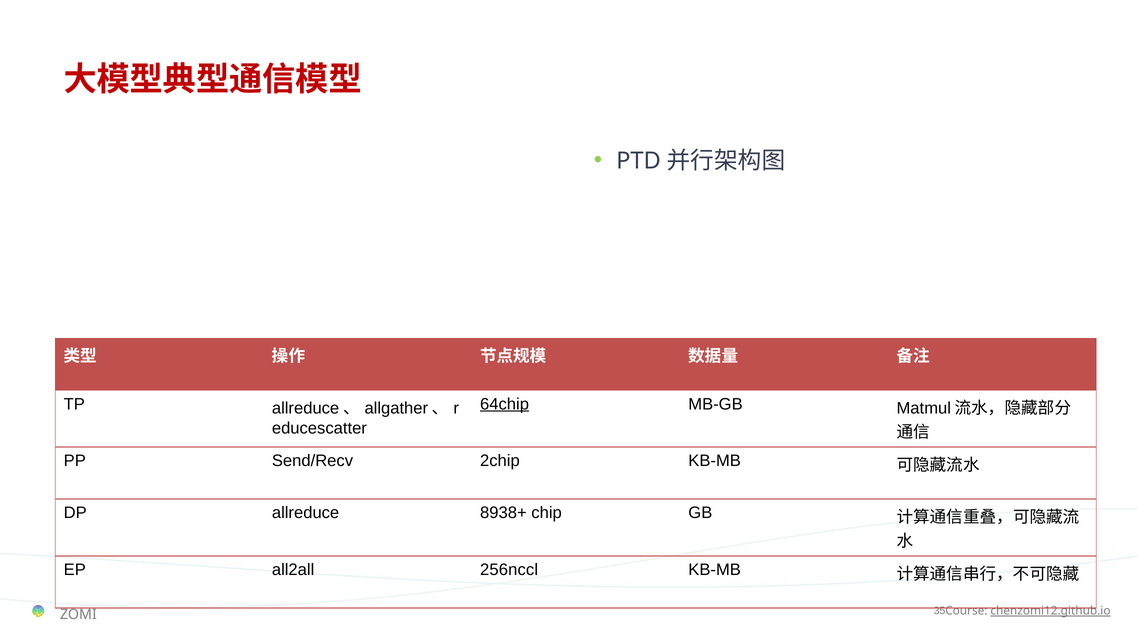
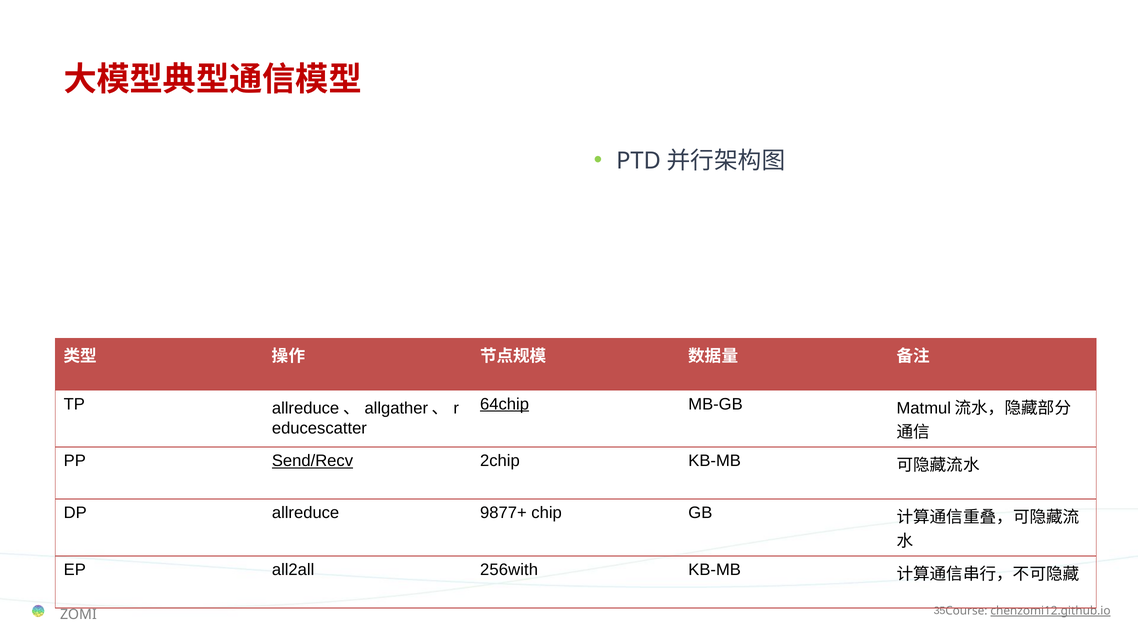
Send/Recv underline: none -> present
8938+: 8938+ -> 9877+
256nccl: 256nccl -> 256with
